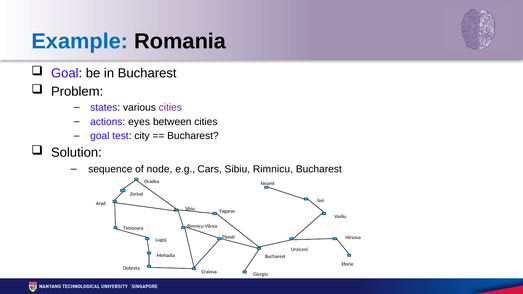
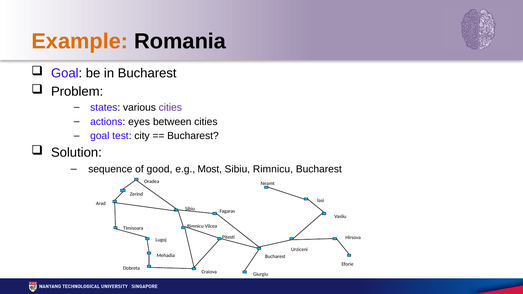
Example colour: blue -> orange
node: node -> good
Cars: Cars -> Most
